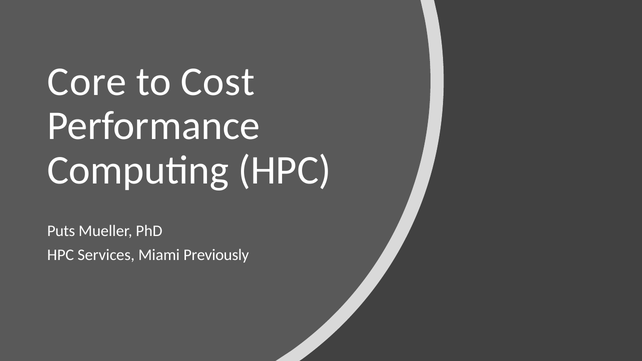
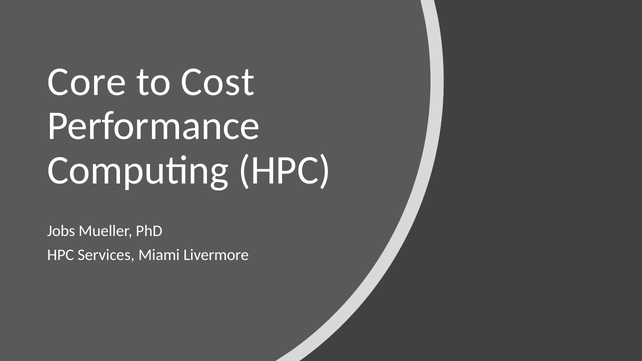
Puts: Puts -> Jobs
Previously: Previously -> Livermore
